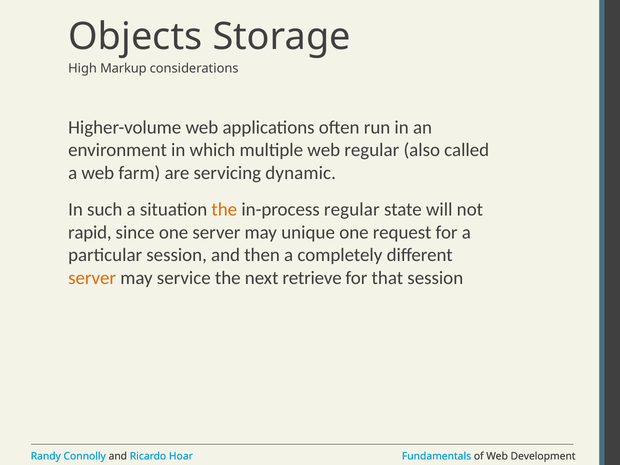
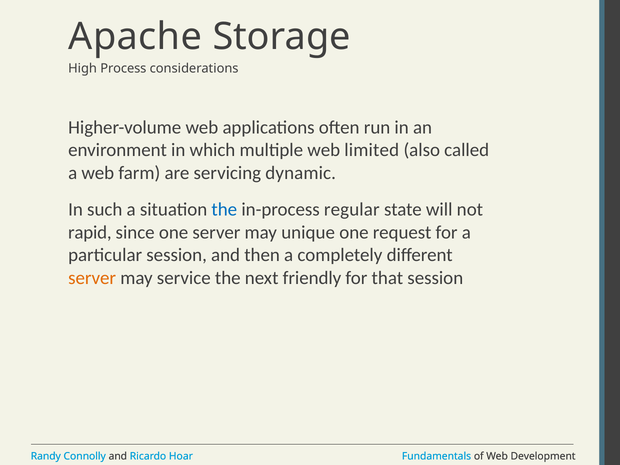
Objects: Objects -> Apache
Markup: Markup -> Process
web regular: regular -> limited
the at (224, 210) colour: orange -> blue
retrieve: retrieve -> friendly
